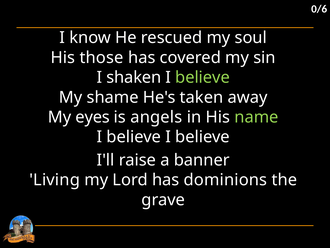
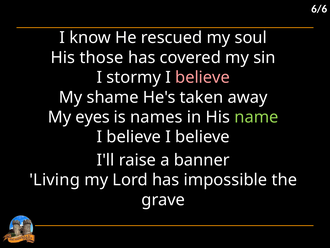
0/6: 0/6 -> 6/6
shaken: shaken -> stormy
believe at (203, 77) colour: light green -> pink
angels: angels -> names
dominions: dominions -> impossible
